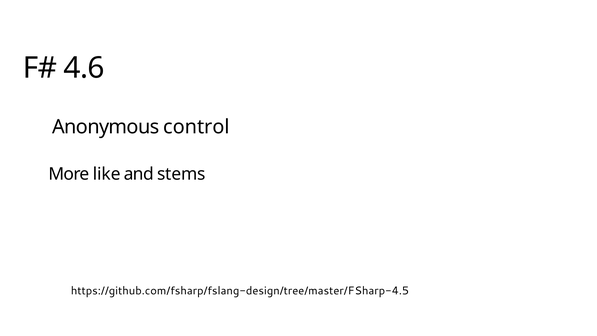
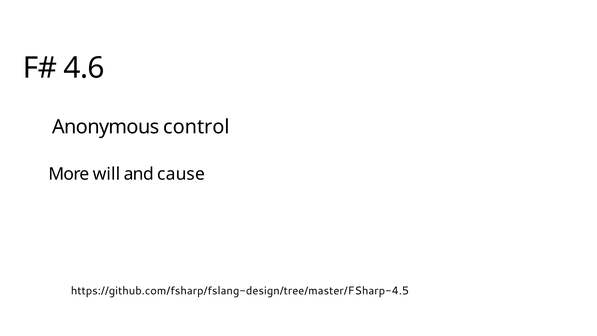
like: like -> will
stems: stems -> cause
